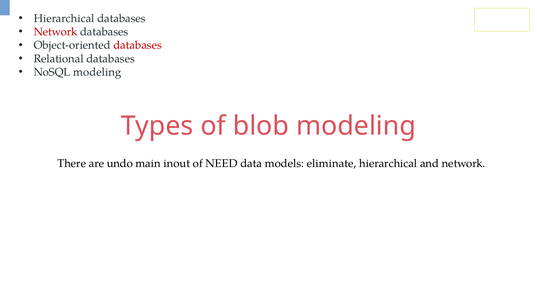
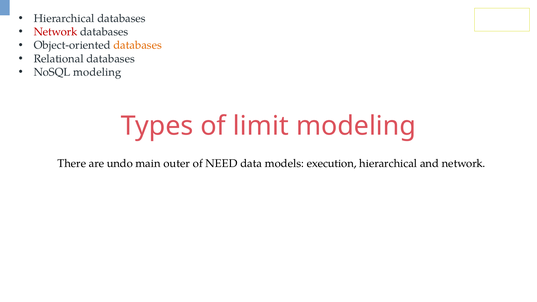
databases at (138, 45) colour: red -> orange
blob: blob -> limit
inout: inout -> outer
eliminate: eliminate -> execution
